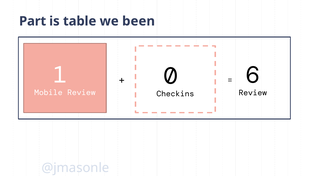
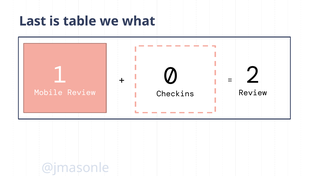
Part: Part -> Last
been: been -> what
6: 6 -> 2
